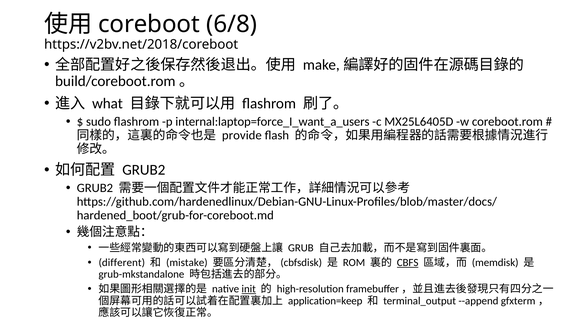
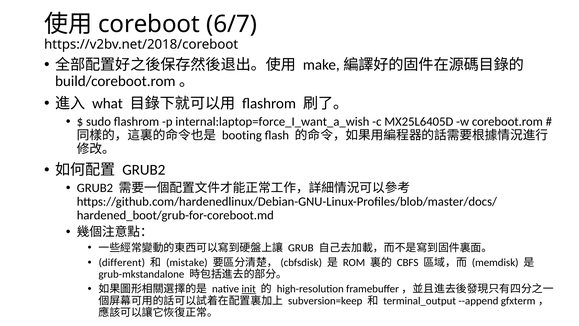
6/8: 6/8 -> 6/7
internal:laptop=force_I_want_a_users: internal:laptop=force_I_want_a_users -> internal:laptop=force_I_want_a_wish
provide: provide -> booting
CBFS underline: present -> none
application=keep: application=keep -> subversion=keep
